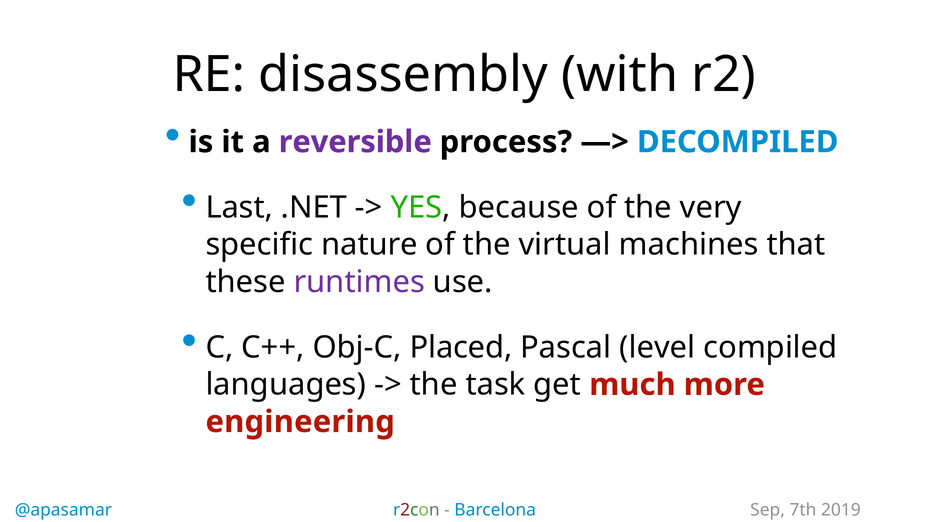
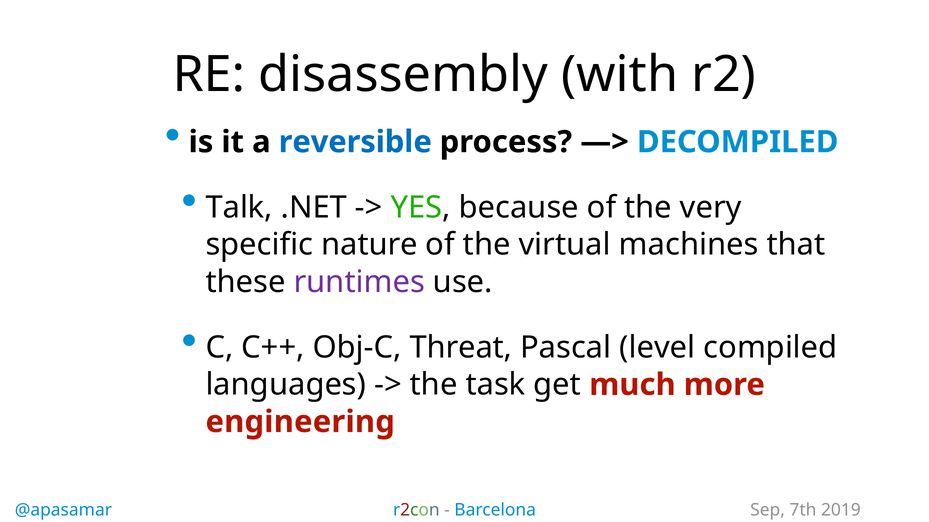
reversible colour: purple -> blue
Last: Last -> Talk
Placed: Placed -> Threat
